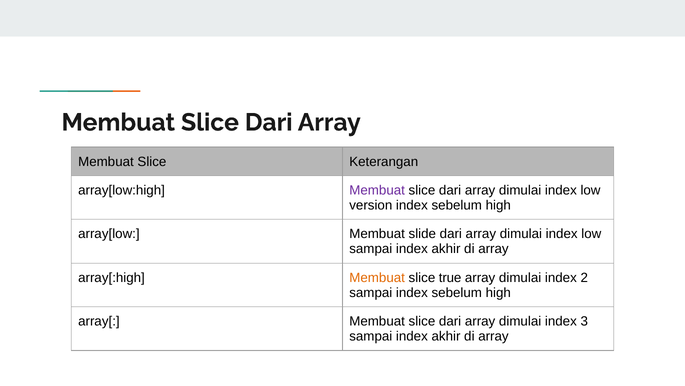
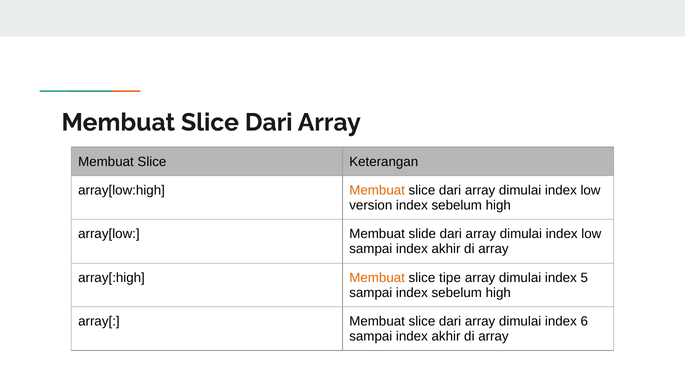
Membuat at (377, 190) colour: purple -> orange
true: true -> tipe
2: 2 -> 5
3: 3 -> 6
